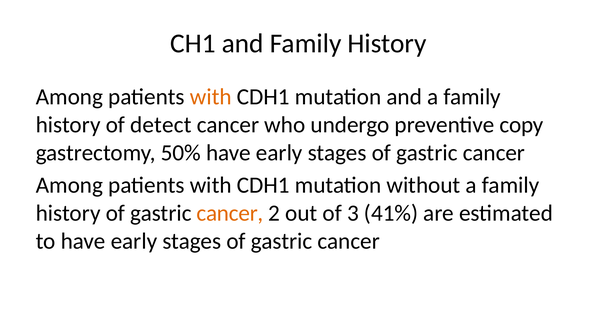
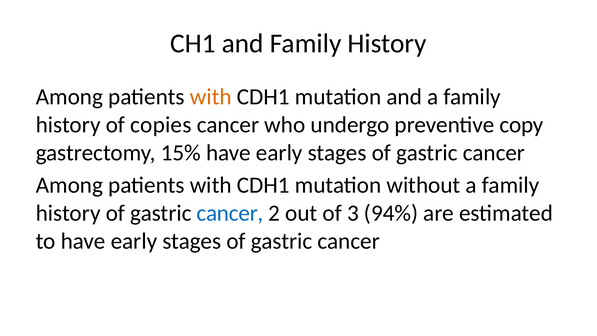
detect: detect -> copies
50%: 50% -> 15%
cancer at (230, 213) colour: orange -> blue
41%: 41% -> 94%
